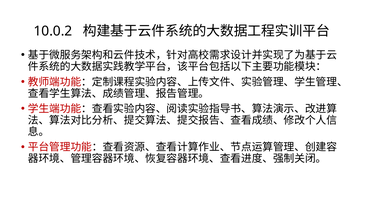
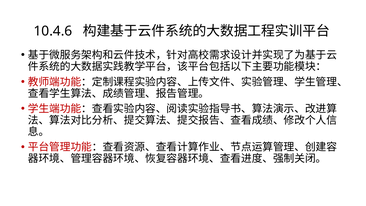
10.0.2: 10.0.2 -> 10.4.6
